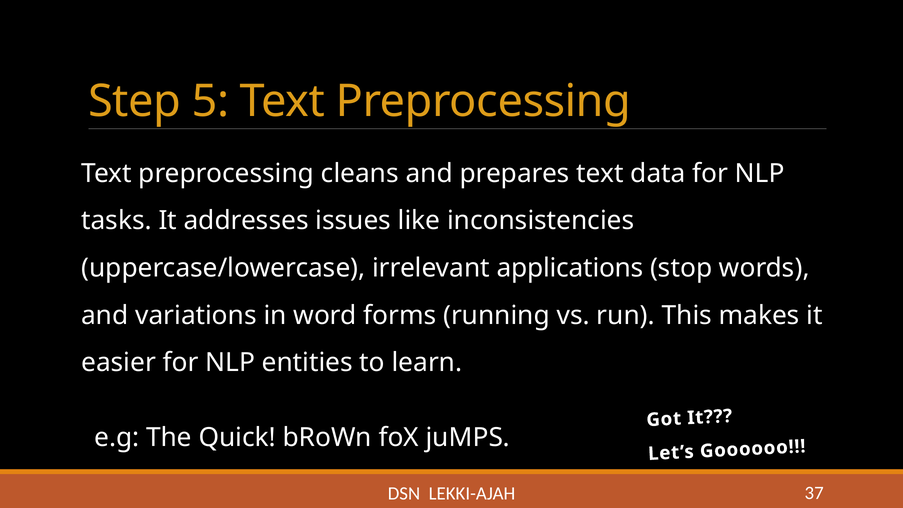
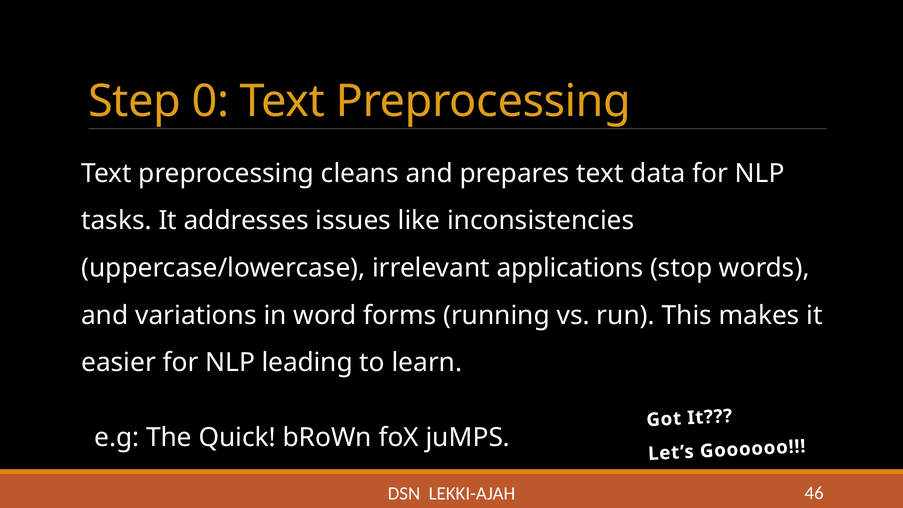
5: 5 -> 0
entities: entities -> leading
37: 37 -> 46
